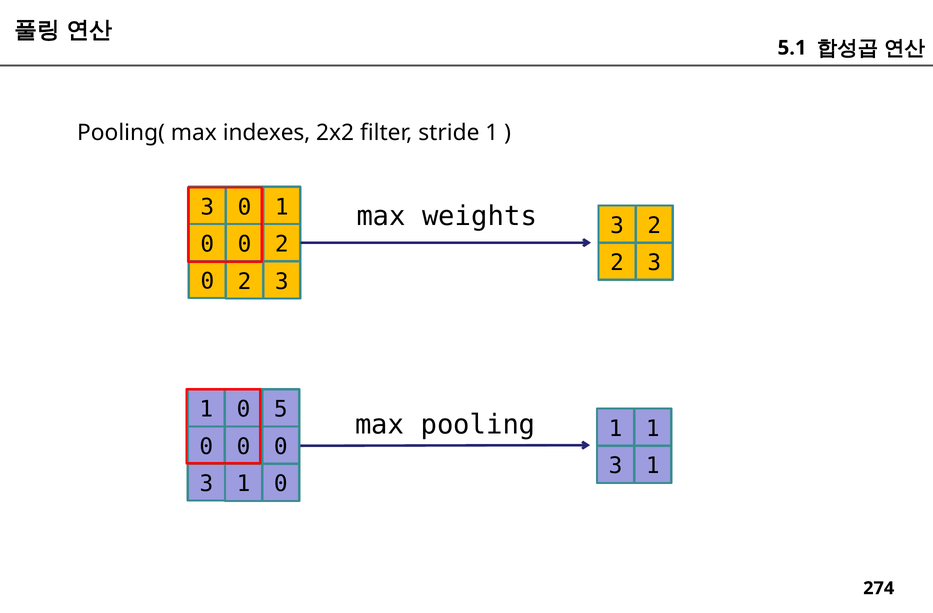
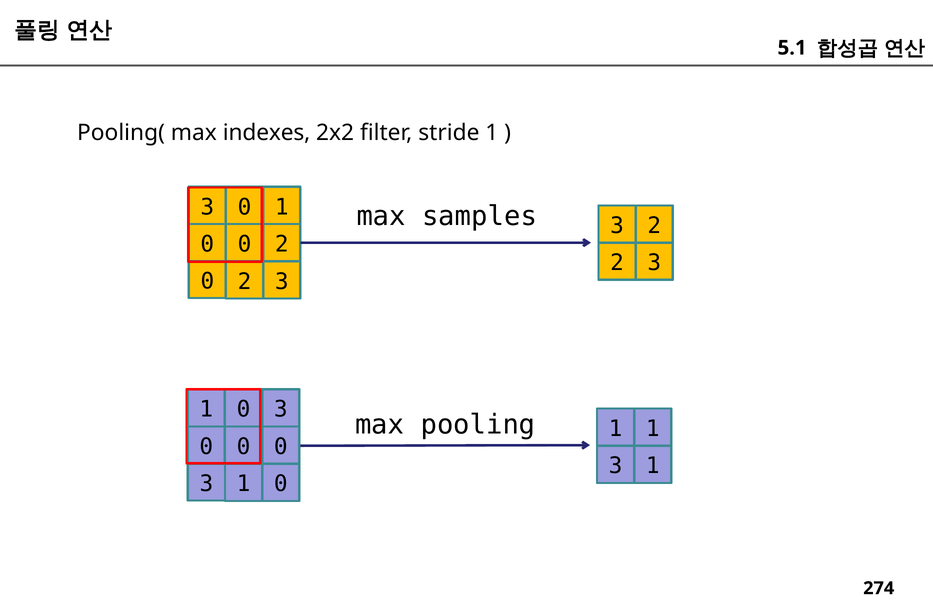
weights: weights -> samples
5 at (281, 409): 5 -> 3
